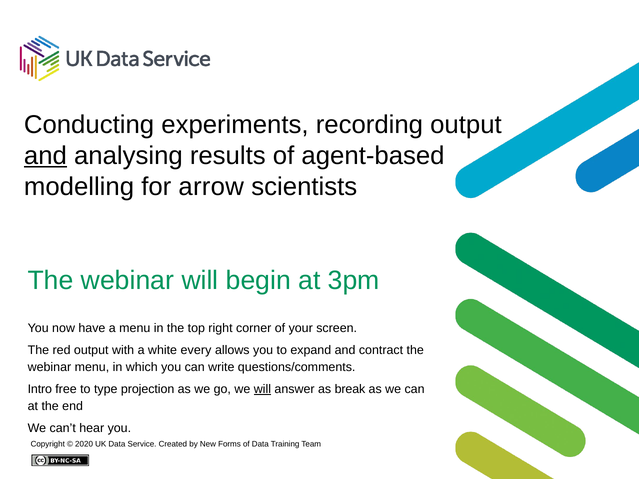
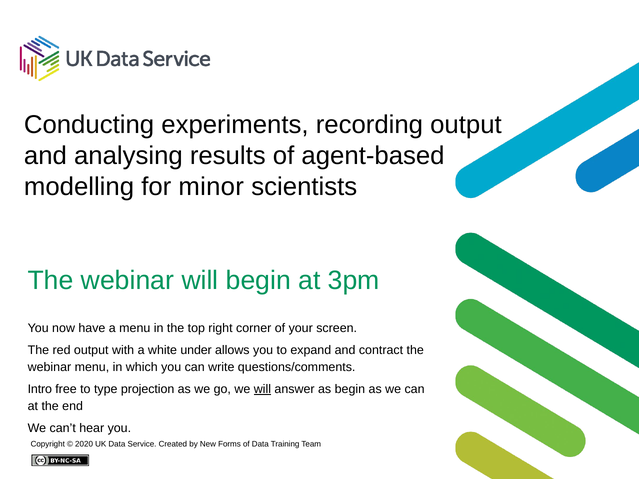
and at (45, 156) underline: present -> none
arrow: arrow -> minor
every: every -> under
as break: break -> begin
